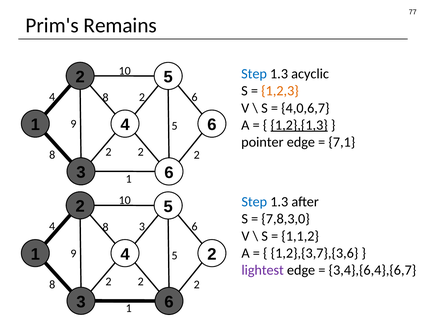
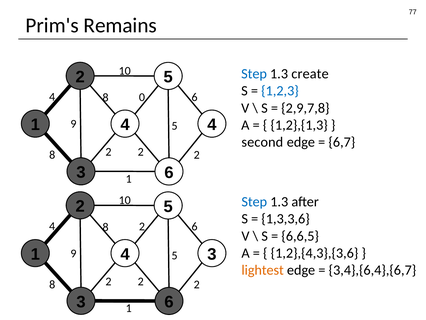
acyclic: acyclic -> create
1,2,3 colour: orange -> blue
8 2: 2 -> 0
4,0,6,7: 4,0,6,7 -> 2,9,7,8
4 6: 6 -> 4
1,2},{1,3 underline: present -> none
pointer: pointer -> second
7,1: 7,1 -> 6,7
7,8,3,0: 7,8,3,0 -> 1,3,3,6
8 3: 3 -> 2
1,1,2: 1,1,2 -> 6,6,5
4 2: 2 -> 3
1,2},{3,7},{3,6: 1,2},{3,7},{3,6 -> 1,2},{4,3},{3,6
lightest colour: purple -> orange
